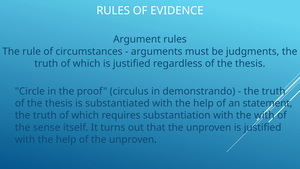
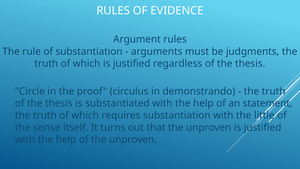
of circumstances: circumstances -> substantiation
the with: with -> little
